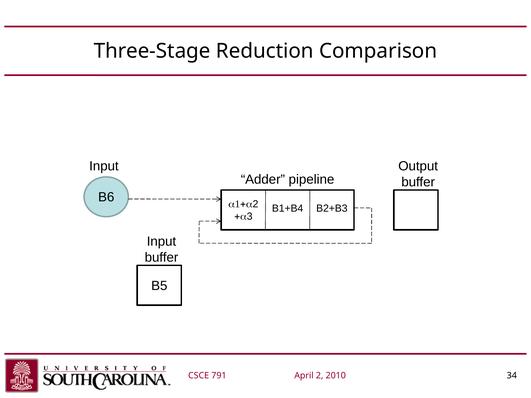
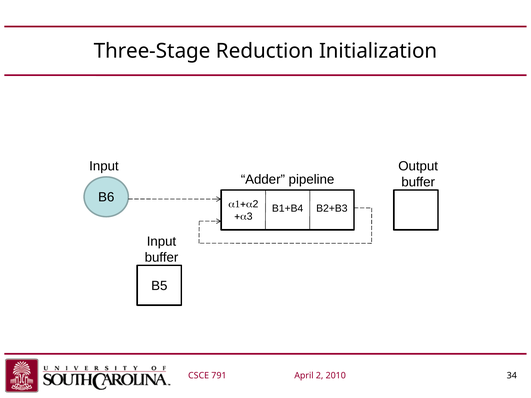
Comparison: Comparison -> Initialization
